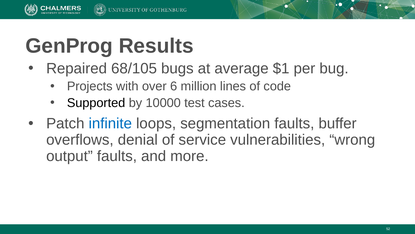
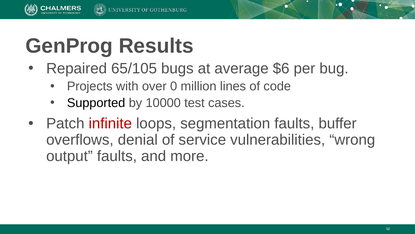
68/105: 68/105 -> 65/105
$1: $1 -> $6
6: 6 -> 0
infinite colour: blue -> red
